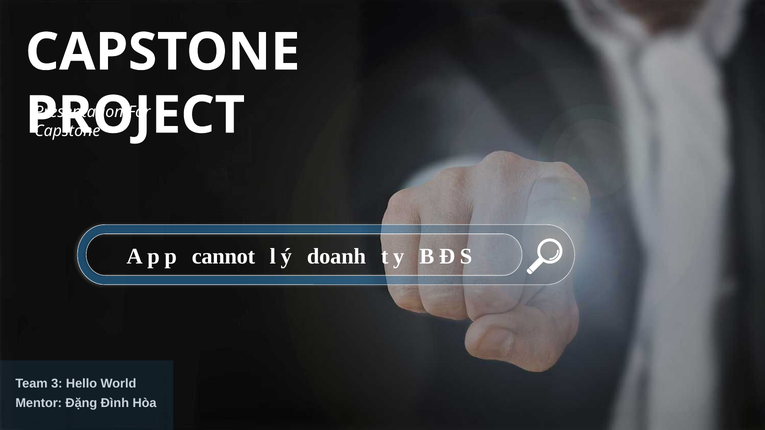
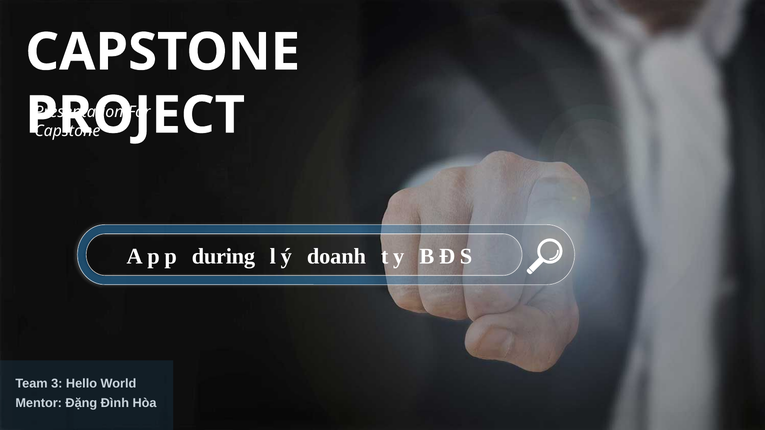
cannot: cannot -> during
